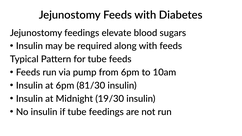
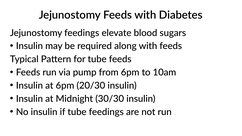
81/30: 81/30 -> 20/30
19/30: 19/30 -> 30/30
